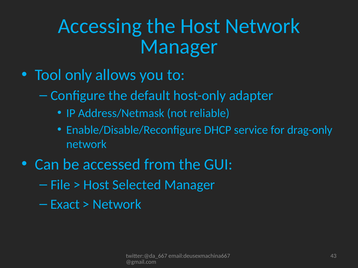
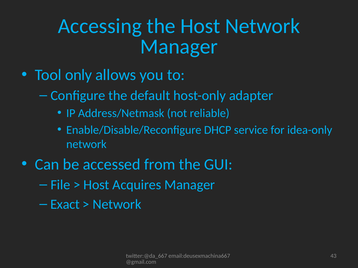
drag-only: drag-only -> idea-only
Selected: Selected -> Acquires
